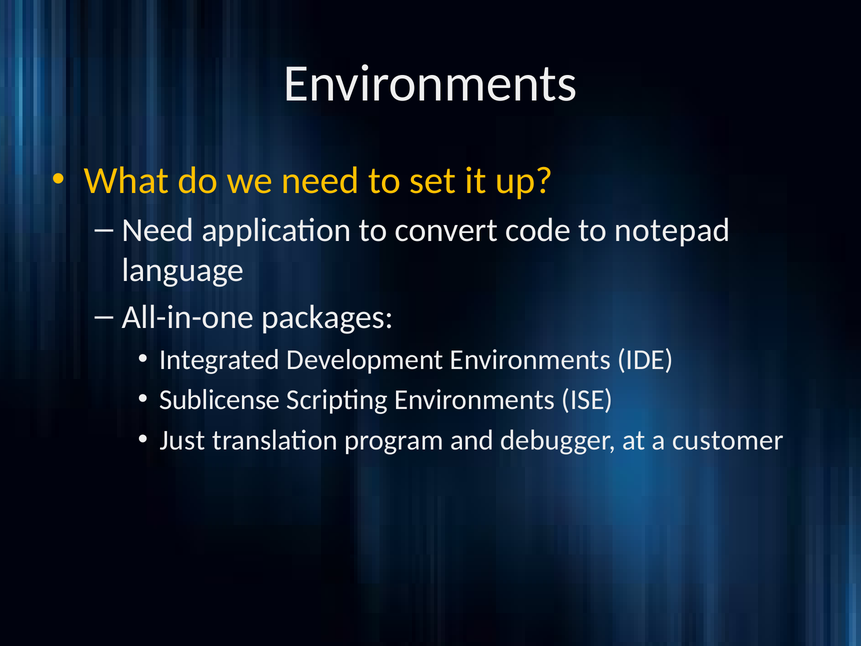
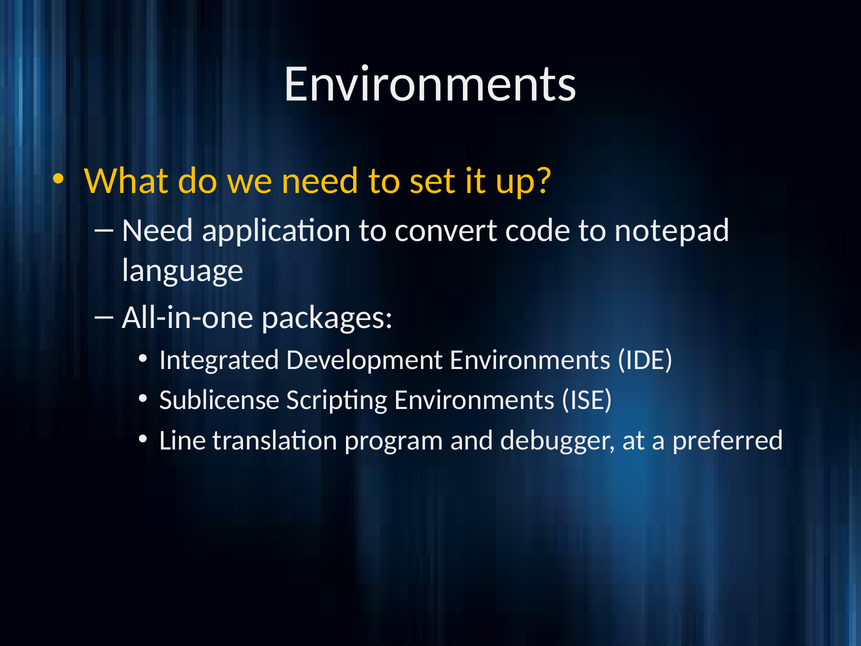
Just: Just -> Line
customer: customer -> preferred
